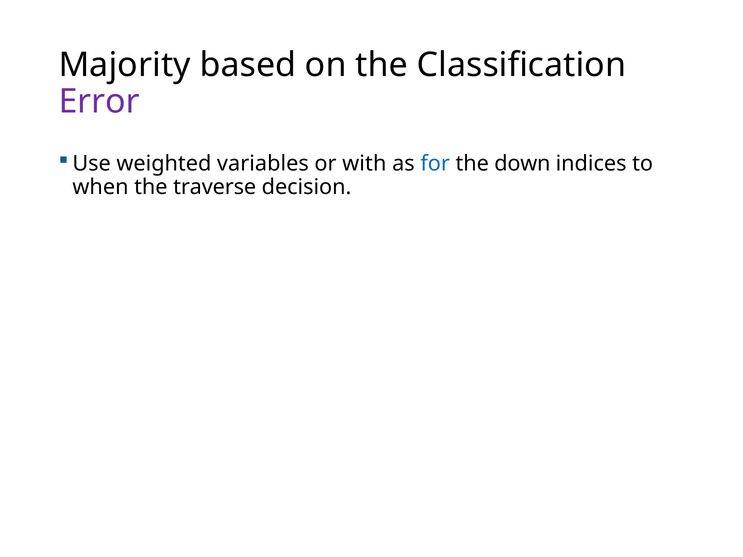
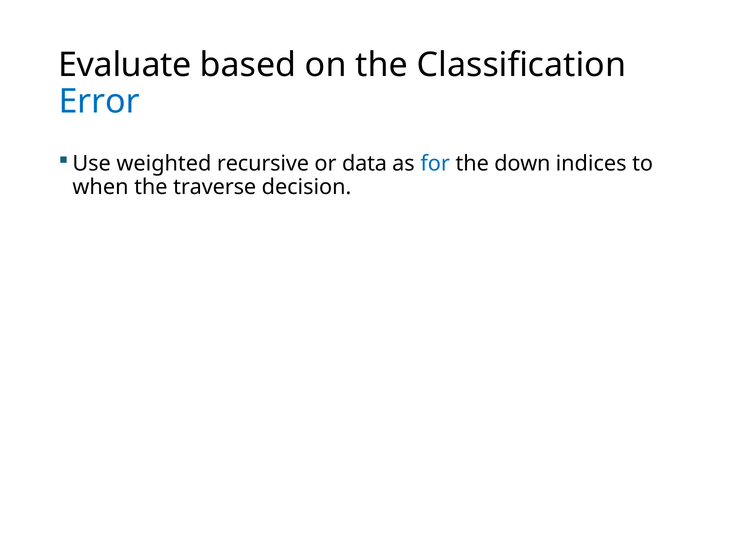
Majority: Majority -> Evaluate
Error colour: purple -> blue
variables: variables -> recursive
with: with -> data
